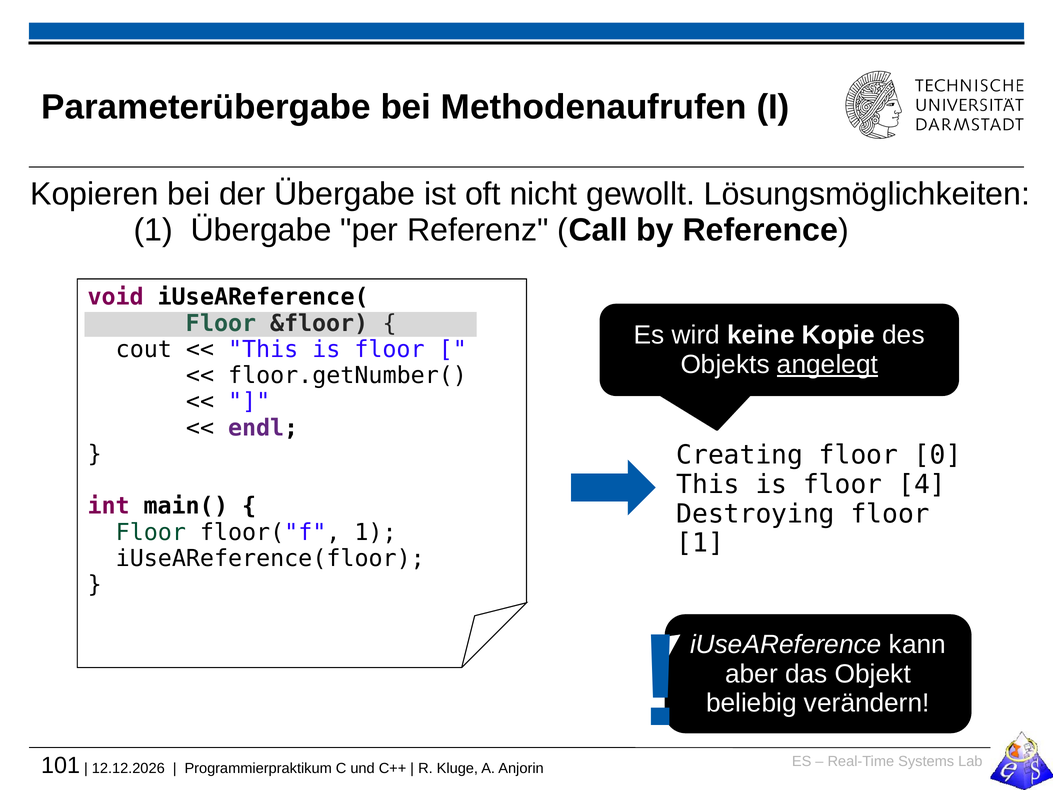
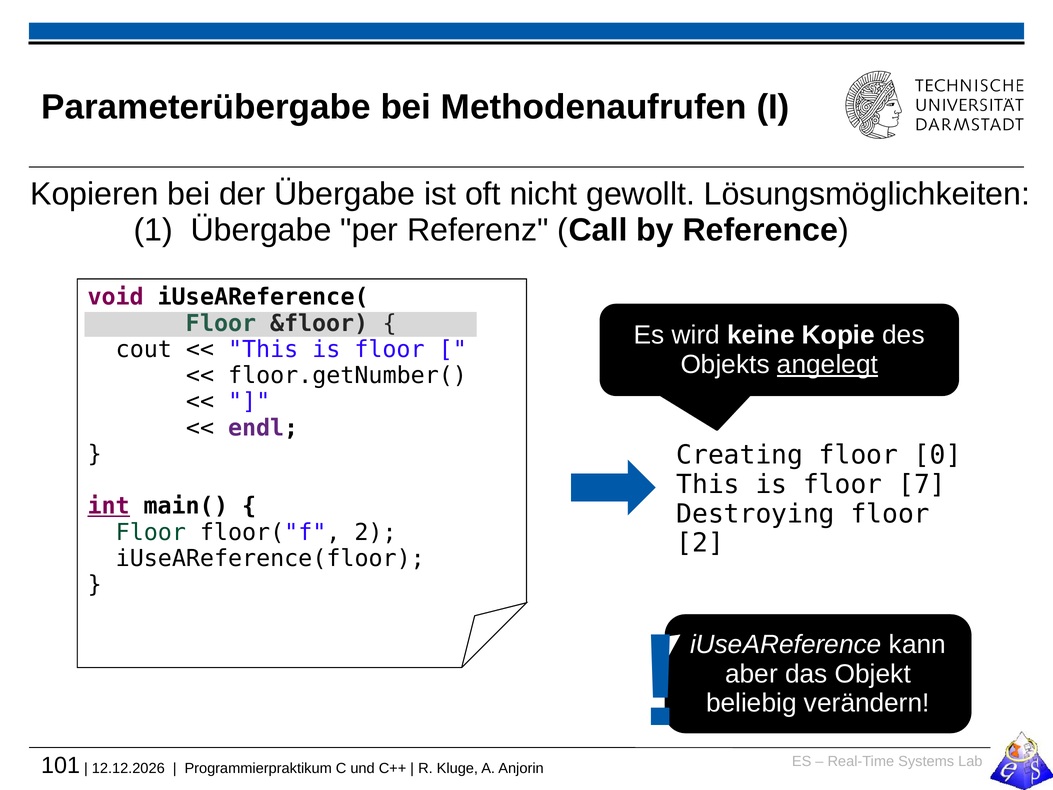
4: 4 -> 7
int underline: none -> present
floor("f 1: 1 -> 2
1 at (700, 543): 1 -> 2
